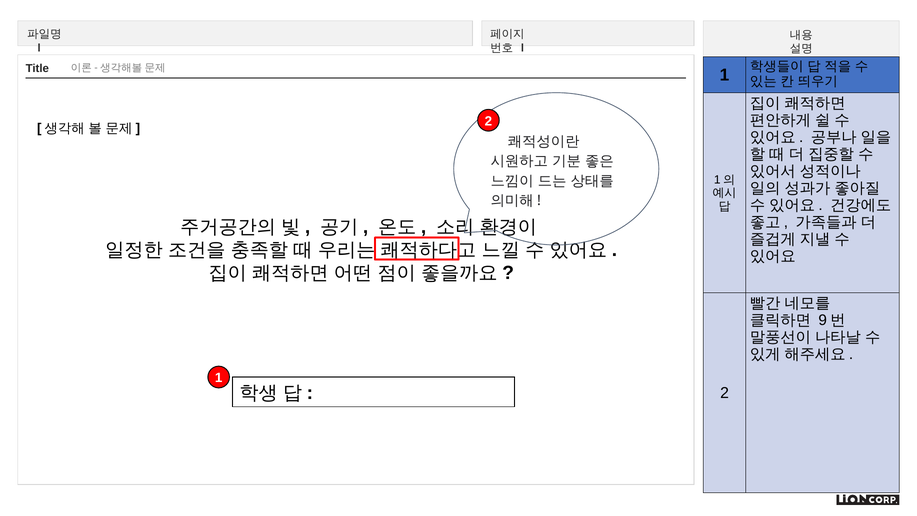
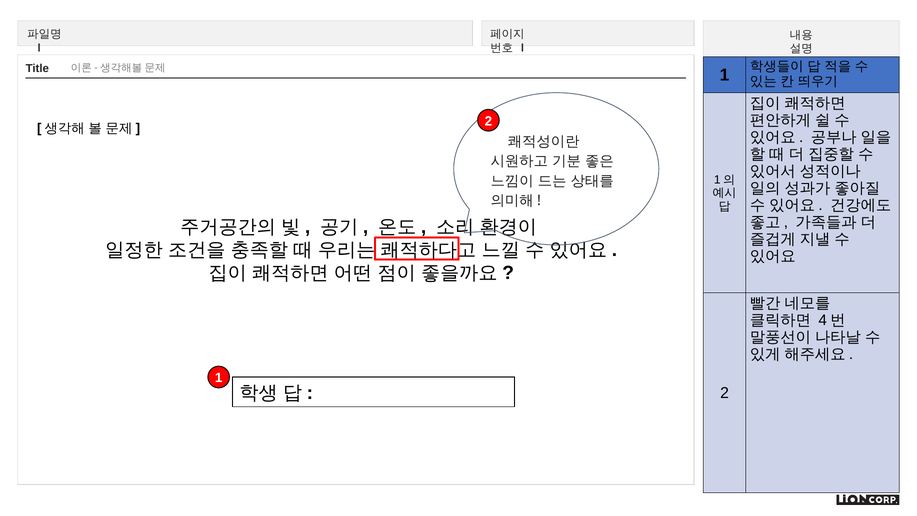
9: 9 -> 4
